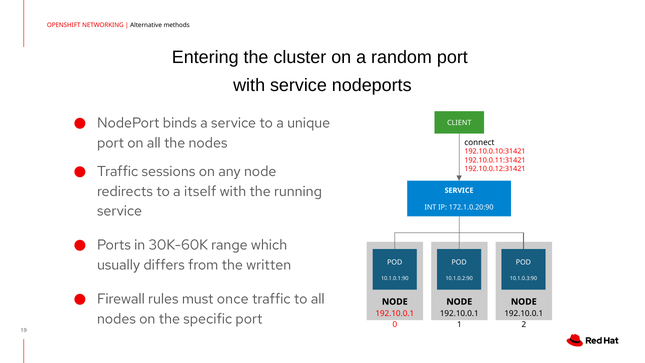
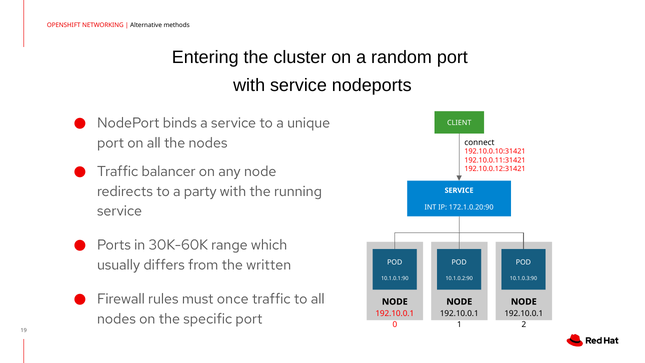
sessions: sessions -> balancer
itself: itself -> party
